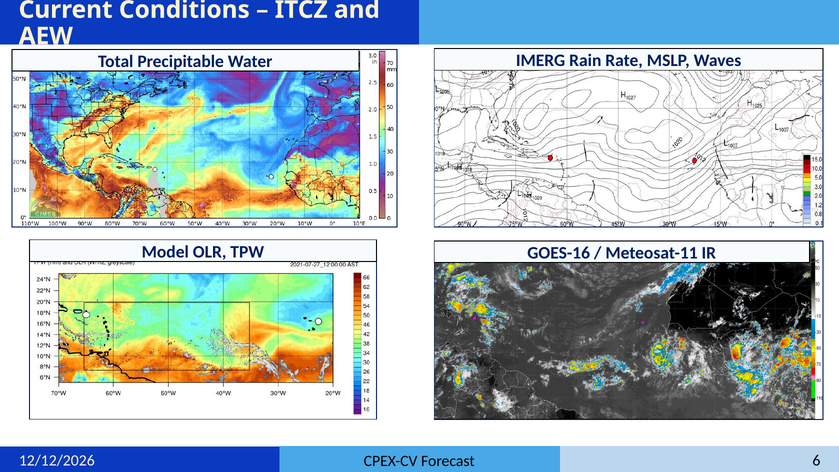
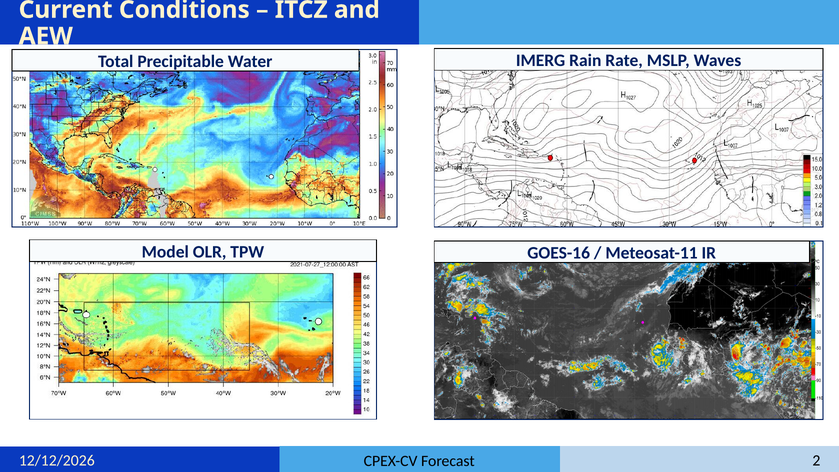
6: 6 -> 2
